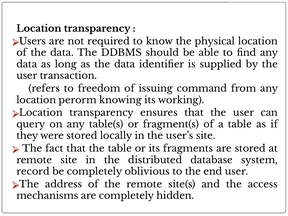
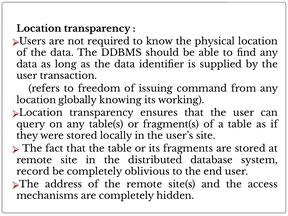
perorm: perorm -> globally
